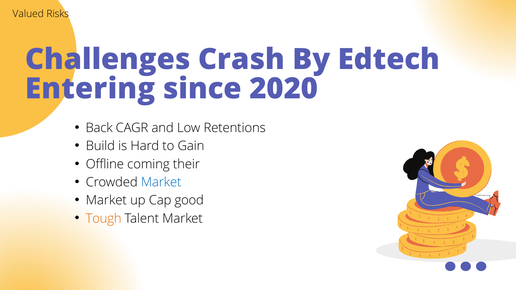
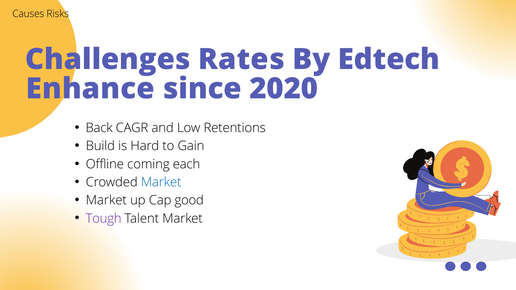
Valued: Valued -> Causes
Crash: Crash -> Rates
Entering: Entering -> Enhance
their: their -> each
Tough colour: orange -> purple
